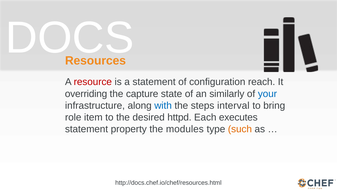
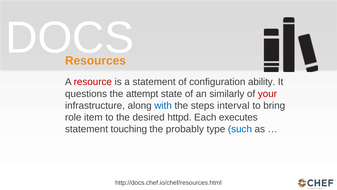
reach: reach -> ability
overriding: overriding -> questions
capture: capture -> attempt
your colour: blue -> red
property: property -> touching
modules: modules -> probably
such colour: orange -> blue
